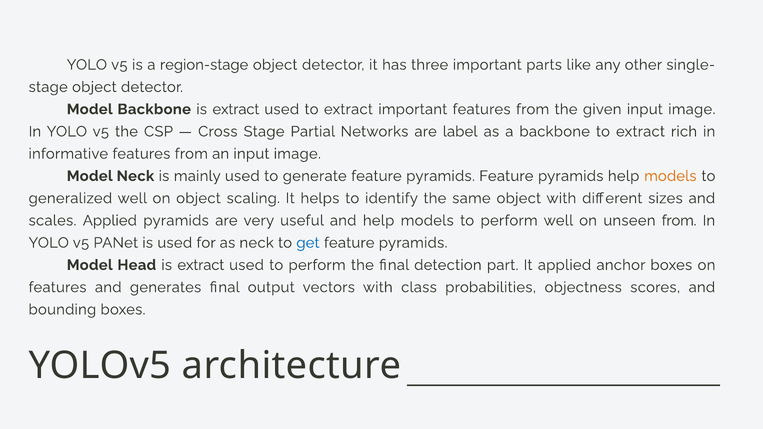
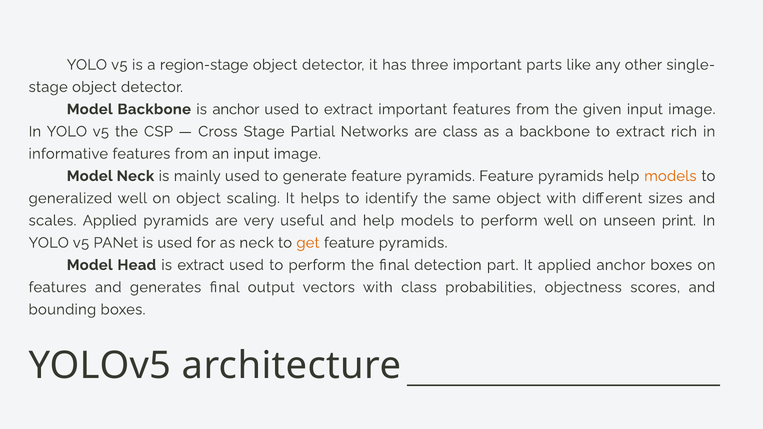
Backbone is extract: extract -> anchor
are label: label -> class
unseen from: from -> print
get colour: blue -> orange
